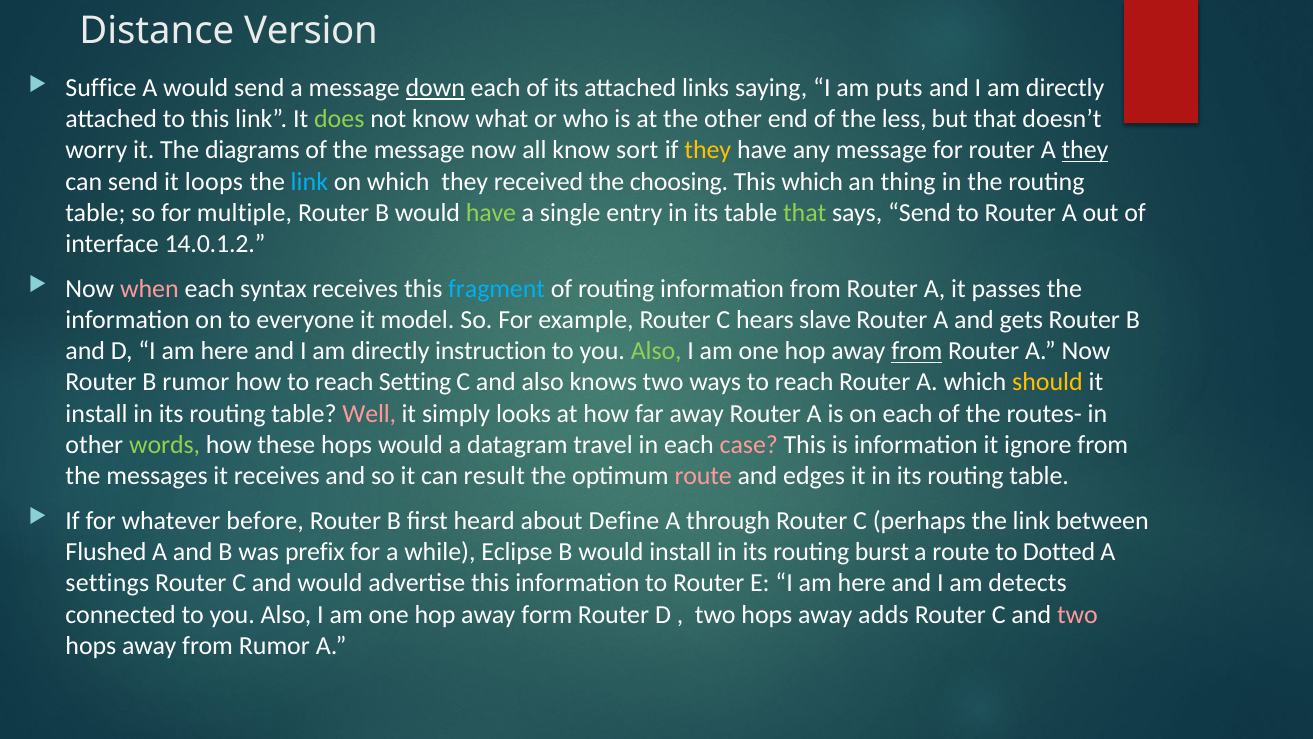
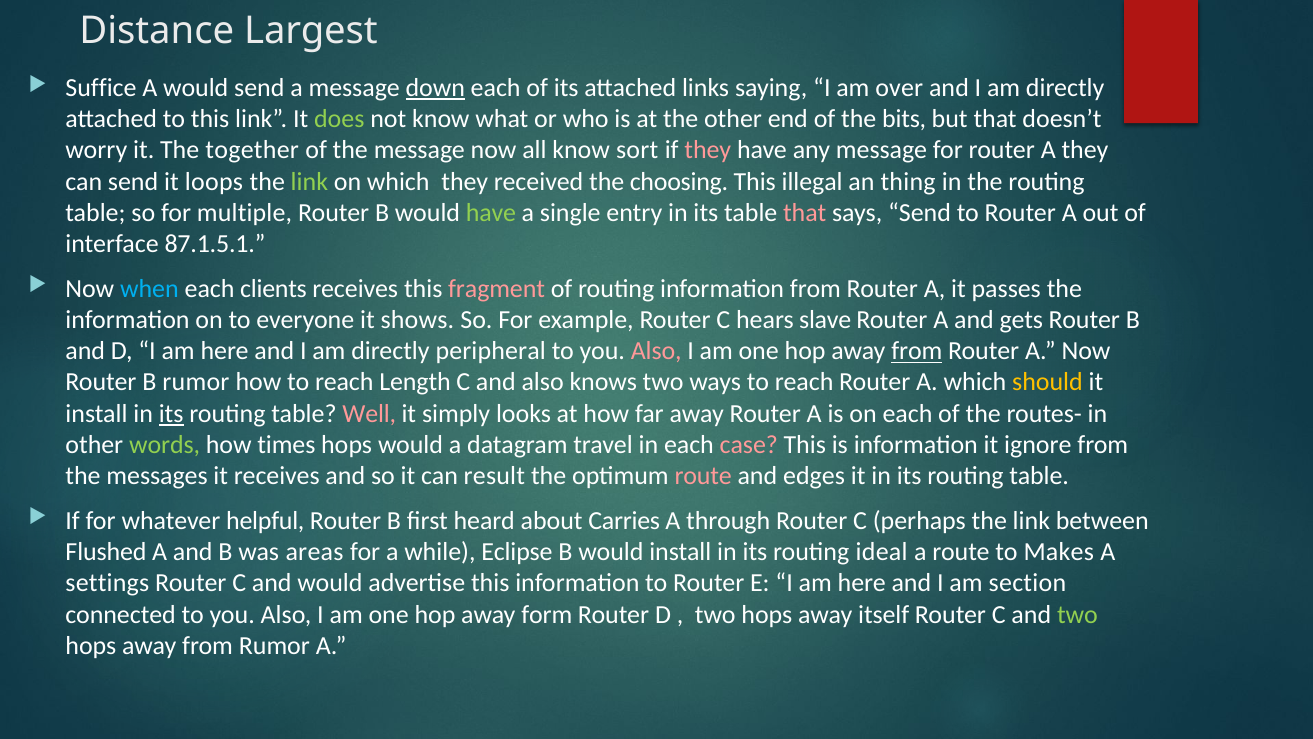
Version: Version -> Largest
puts: puts -> over
less: less -> bits
diagrams: diagrams -> together
they at (708, 150) colour: yellow -> pink
they at (1085, 150) underline: present -> none
link at (309, 181) colour: light blue -> light green
This which: which -> illegal
that at (805, 213) colour: light green -> pink
14.0.1.2: 14.0.1.2 -> 87.1.5.1
when colour: pink -> light blue
syntax: syntax -> clients
fragment colour: light blue -> pink
model: model -> shows
instruction: instruction -> peripheral
Also at (656, 351) colour: light green -> pink
Setting: Setting -> Length
its at (171, 413) underline: none -> present
these: these -> times
before: before -> helpful
Define: Define -> Carries
prefix: prefix -> areas
burst: burst -> ideal
Dotted: Dotted -> Makes
detects: detects -> section
adds: adds -> itself
two at (1077, 614) colour: pink -> light green
